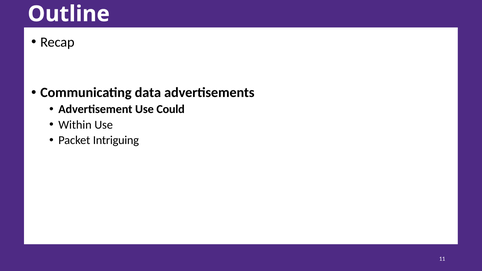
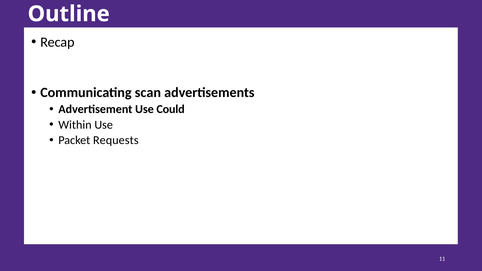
data: data -> scan
Intriguing: Intriguing -> Requests
